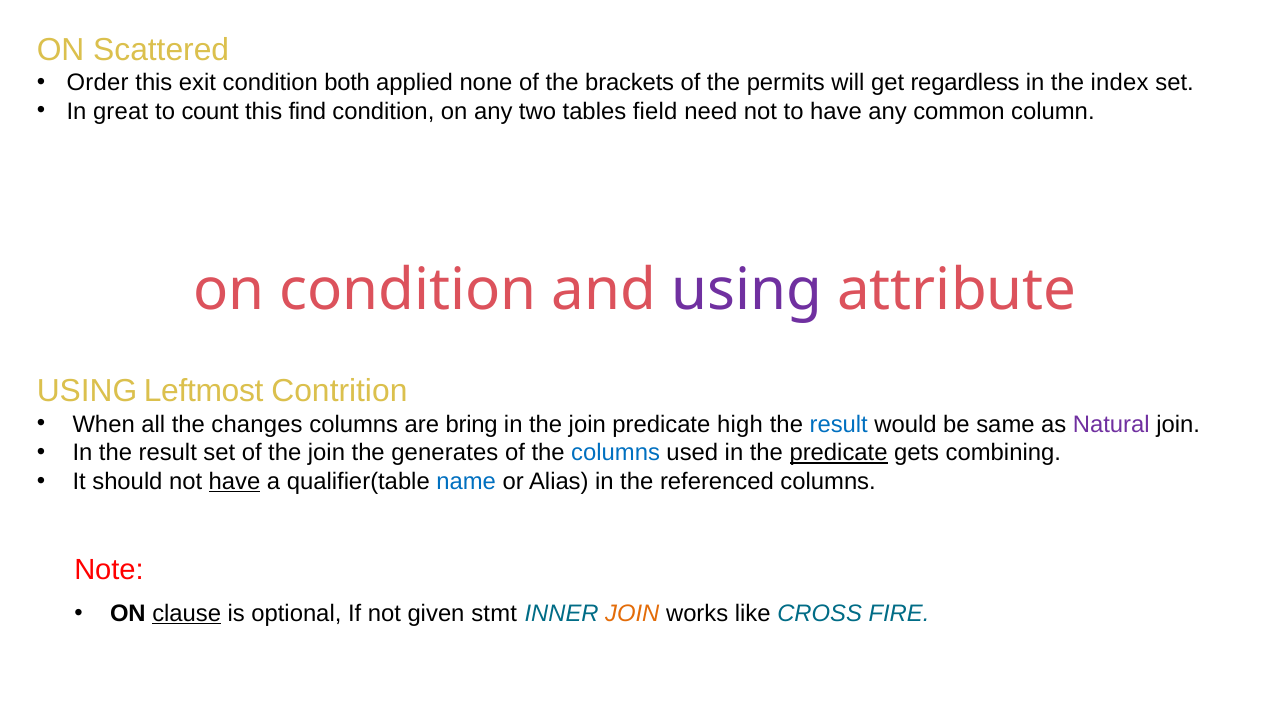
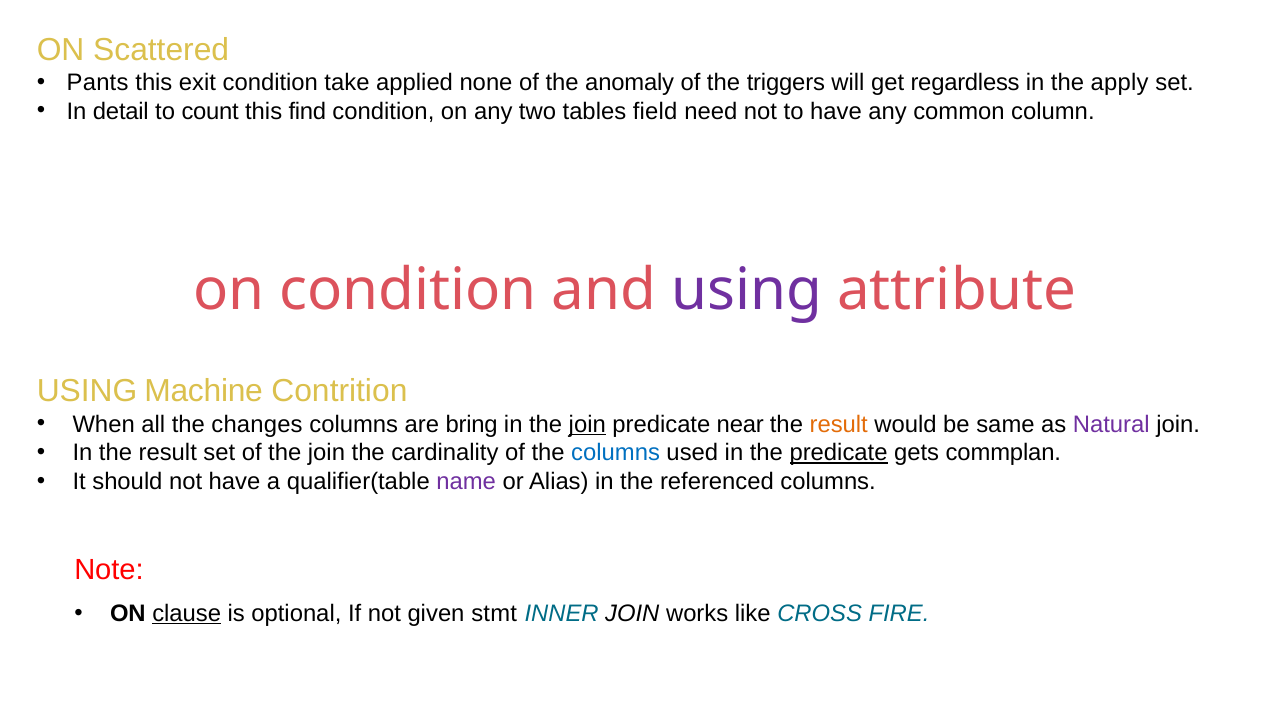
Order: Order -> Pants
both: both -> take
brackets: brackets -> anomaly
permits: permits -> triggers
index: index -> apply
great: great -> detail
Leftmost: Leftmost -> Machine
join at (587, 424) underline: none -> present
high: high -> near
result at (839, 424) colour: blue -> orange
generates: generates -> cardinality
combining: combining -> commplan
have at (235, 481) underline: present -> none
name colour: blue -> purple
JOIN at (632, 613) colour: orange -> black
